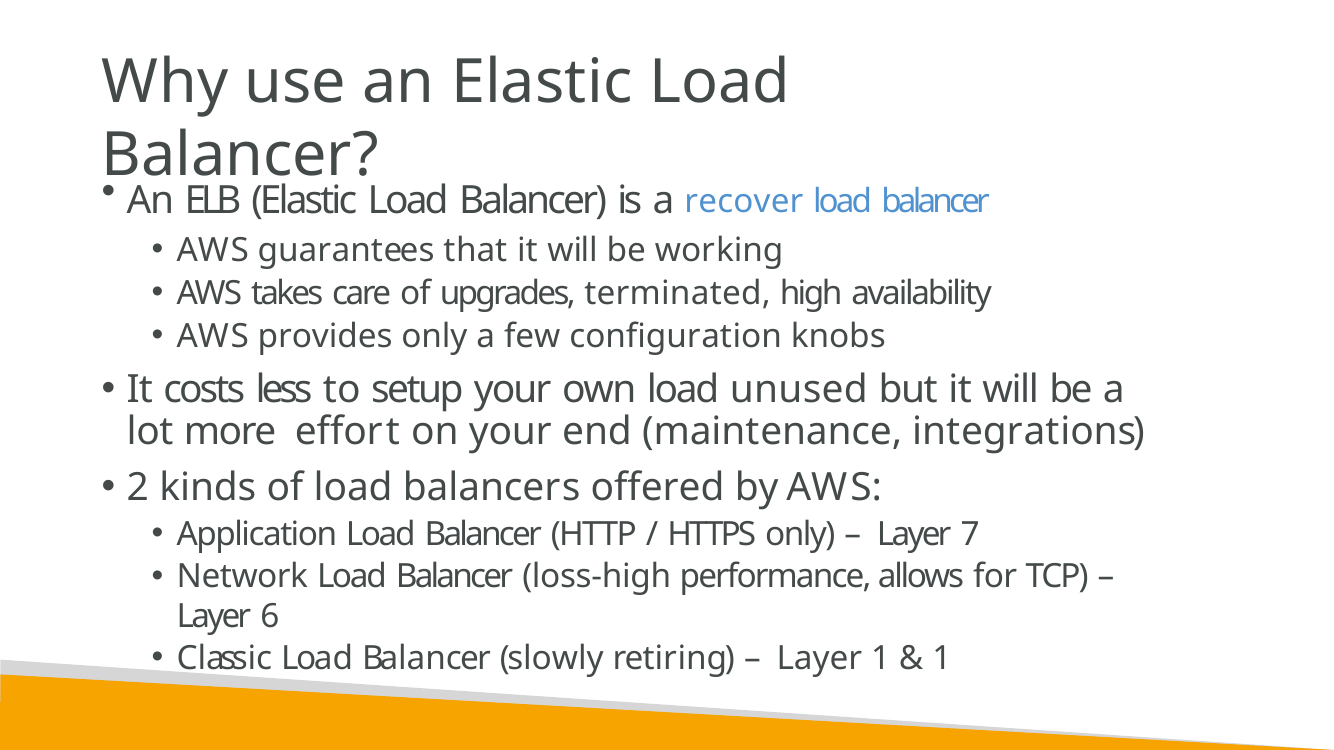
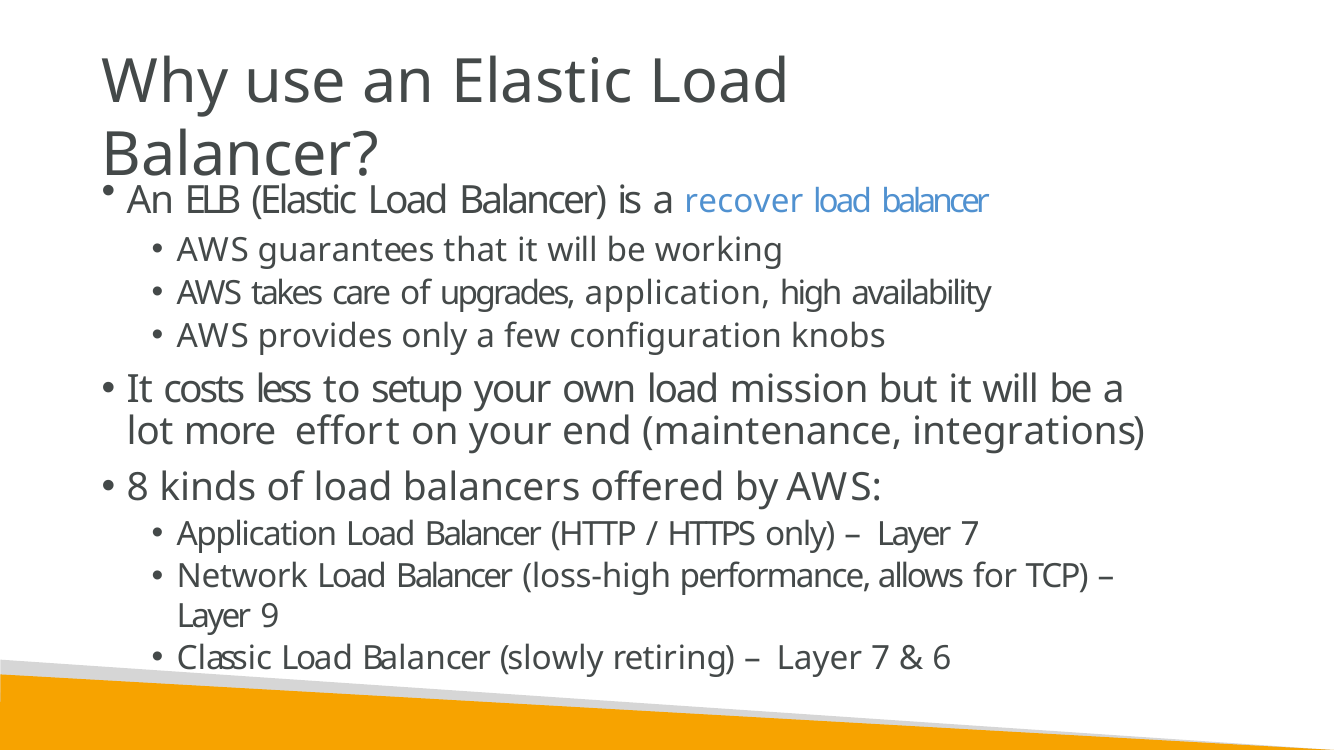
upgrades terminated: terminated -> application
unused: unused -> mission
2: 2 -> 8
6: 6 -> 9
1 at (881, 659): 1 -> 7
1 at (942, 659): 1 -> 6
